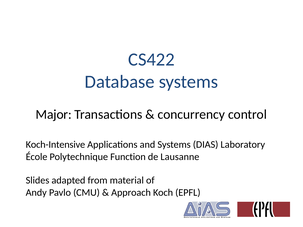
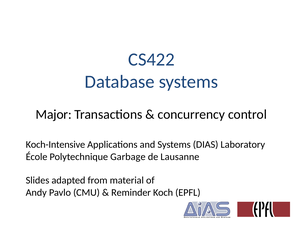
Function: Function -> Garbage
Approach: Approach -> Reminder
